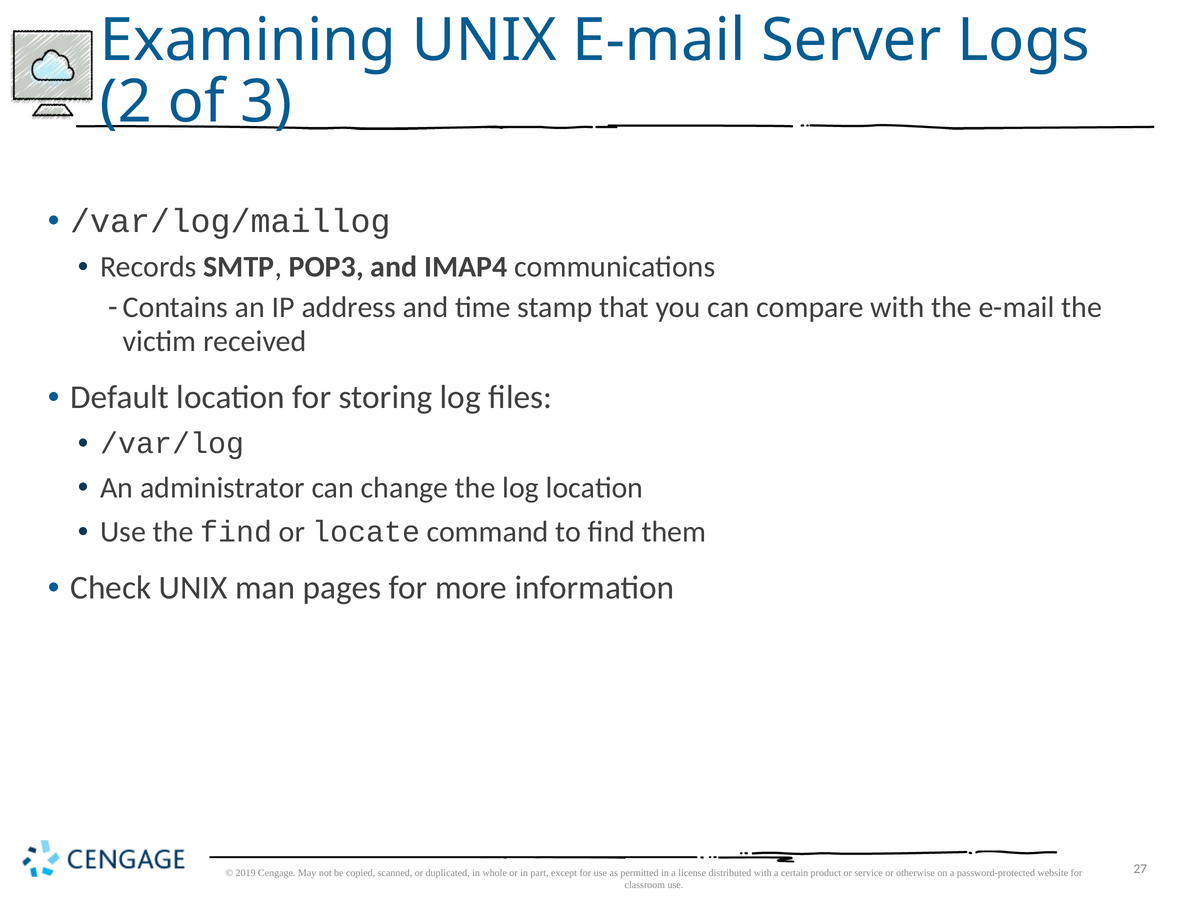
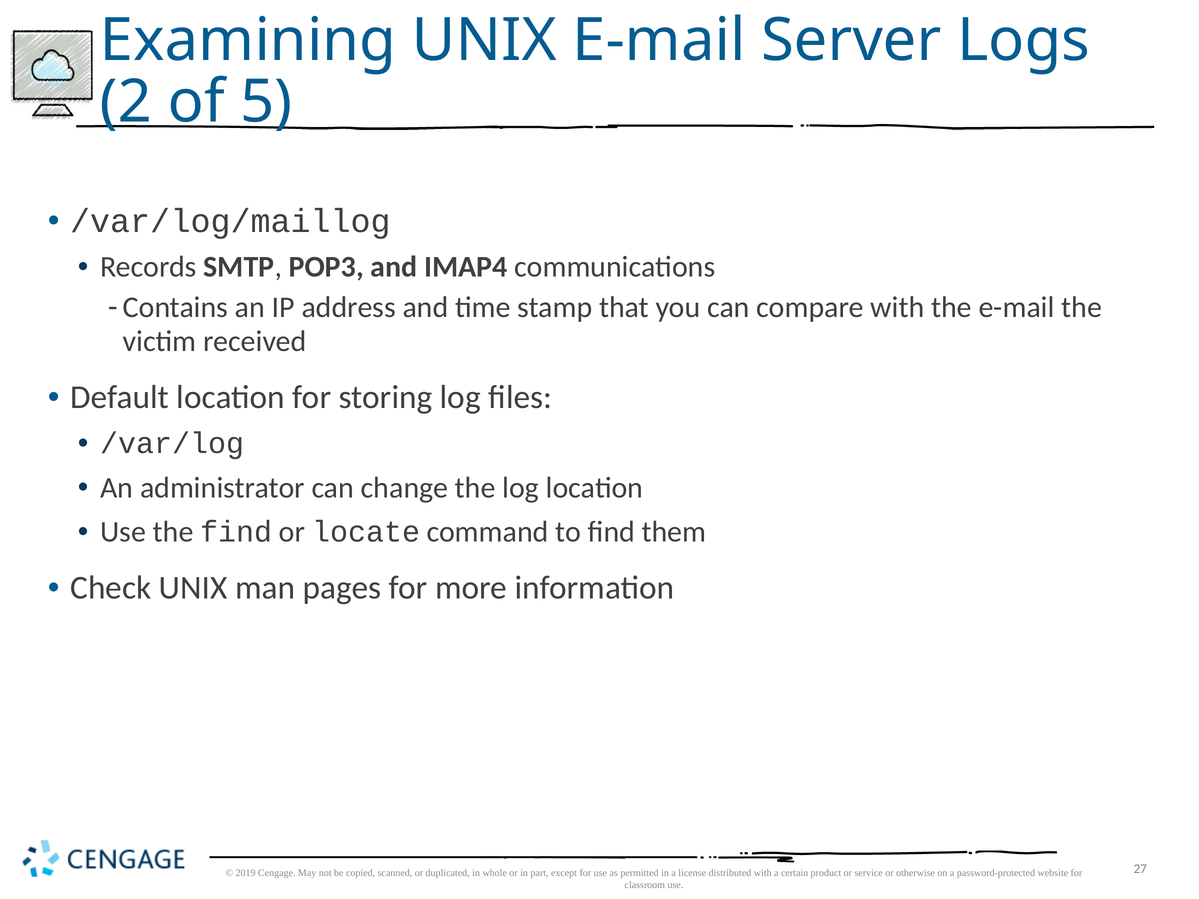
3: 3 -> 5
